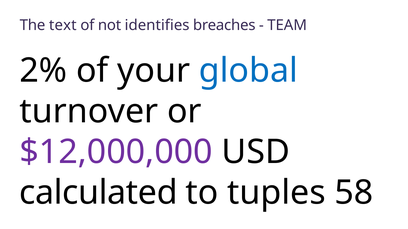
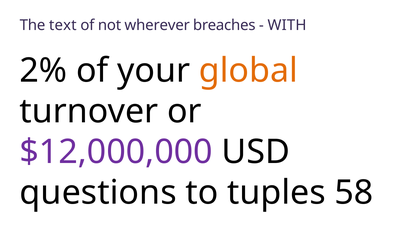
identifies: identifies -> wherever
TEAM: TEAM -> WITH
global colour: blue -> orange
calculated: calculated -> questions
